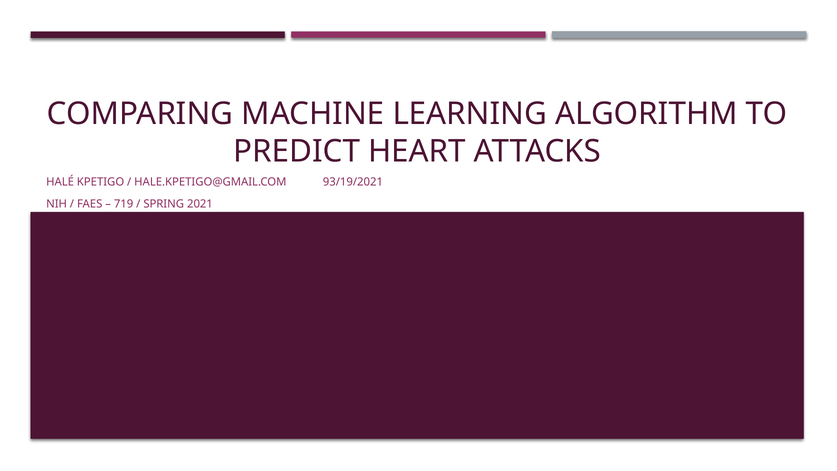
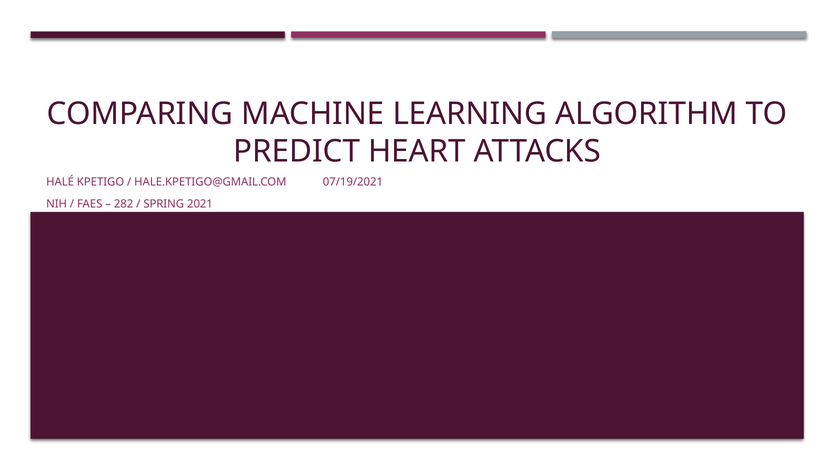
93/19/2021: 93/19/2021 -> 07/19/2021
719: 719 -> 282
